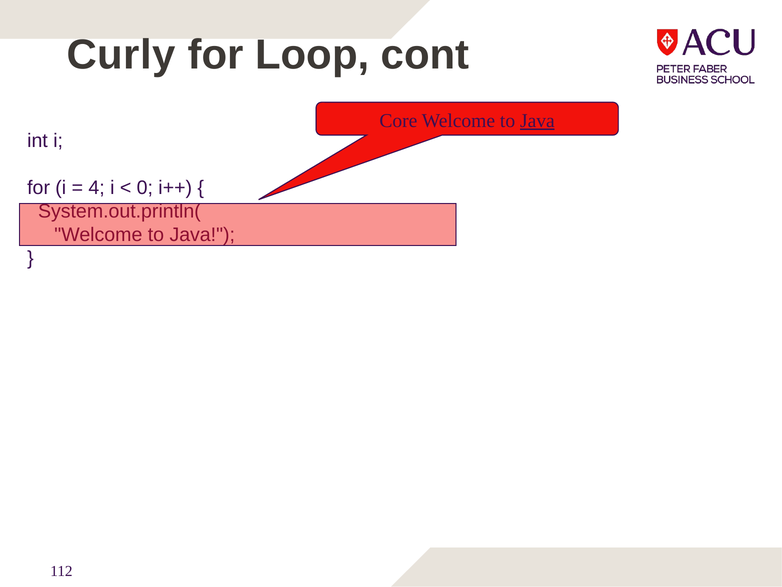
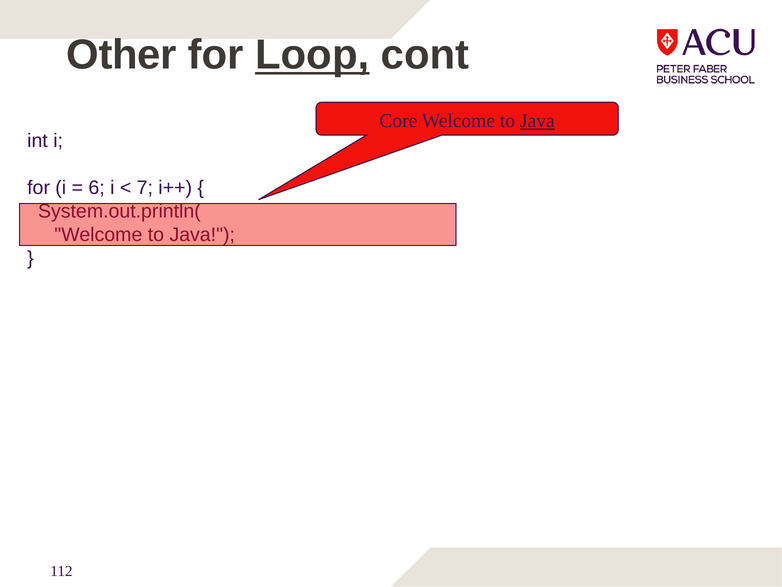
Curly: Curly -> Other
Loop underline: none -> present
4: 4 -> 6
0: 0 -> 7
